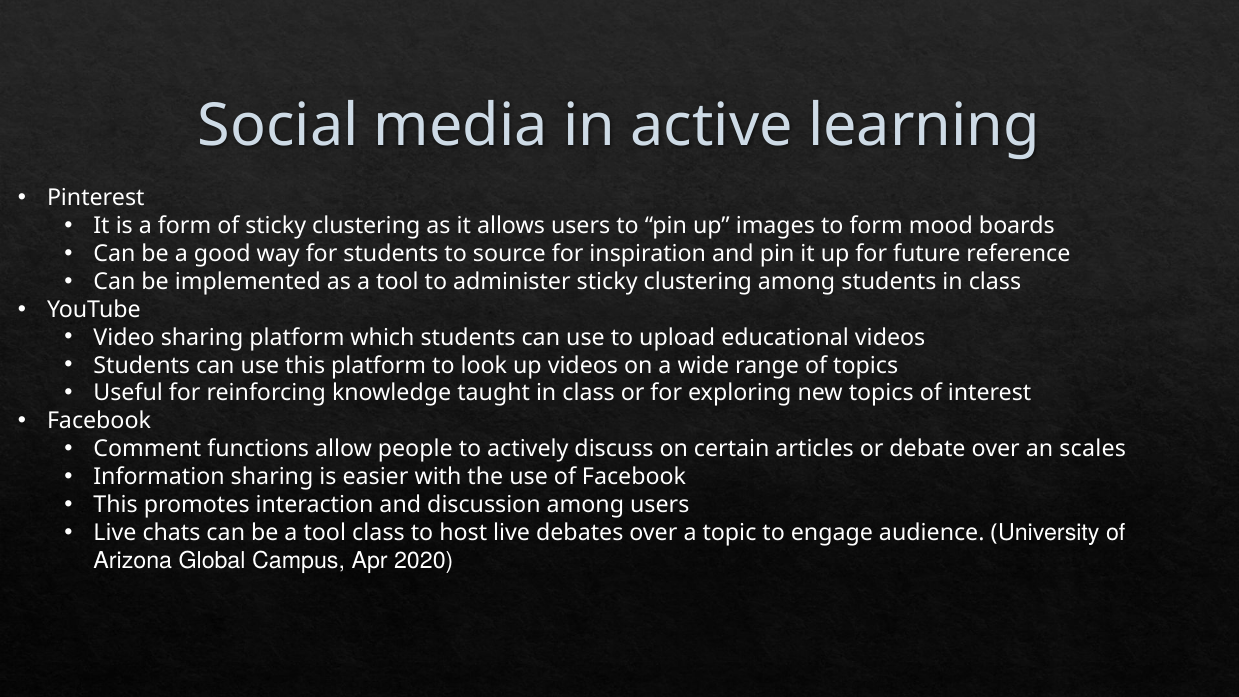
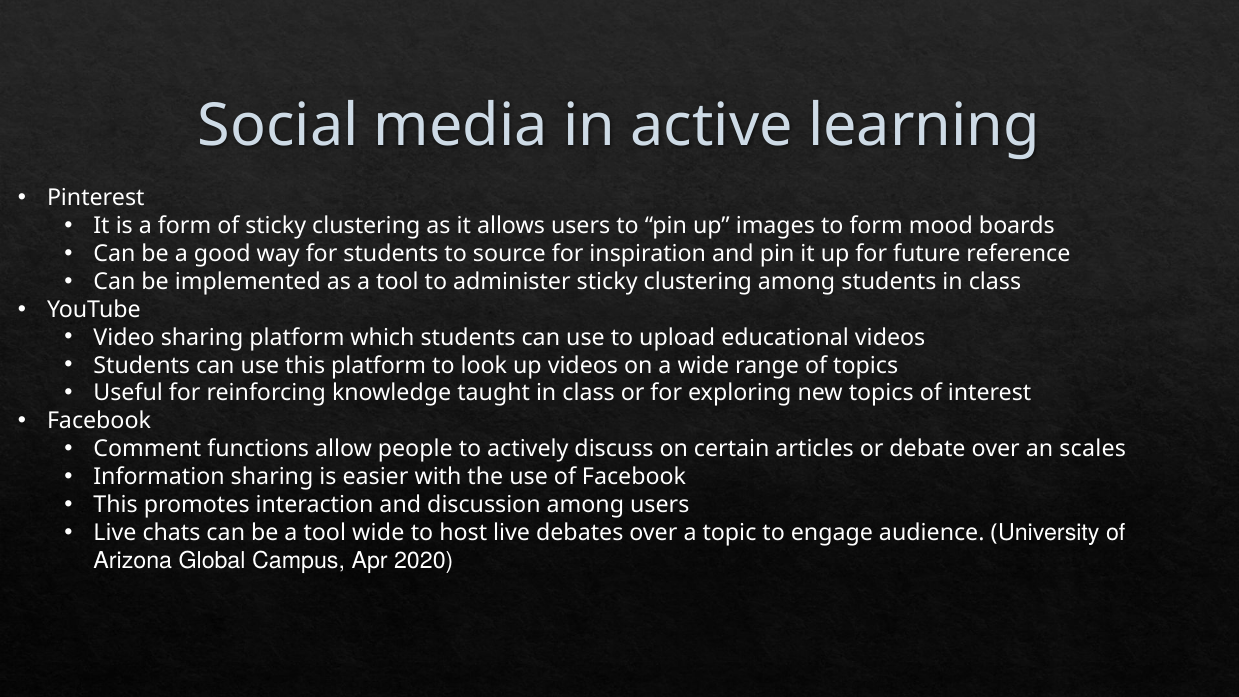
tool class: class -> wide
